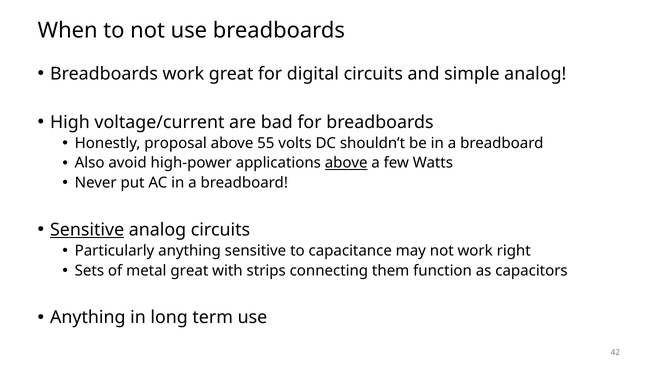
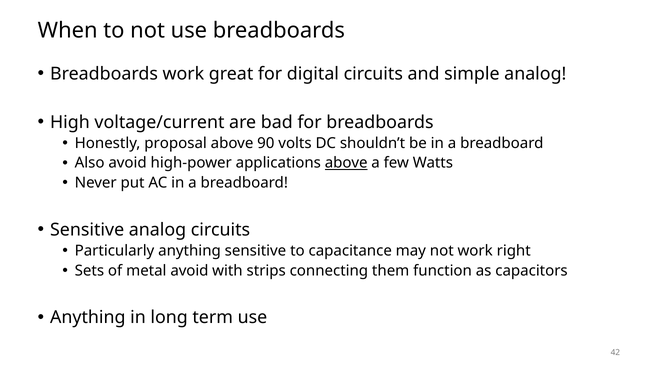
55: 55 -> 90
Sensitive at (87, 230) underline: present -> none
metal great: great -> avoid
